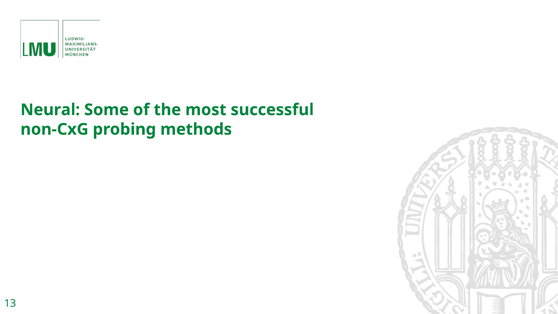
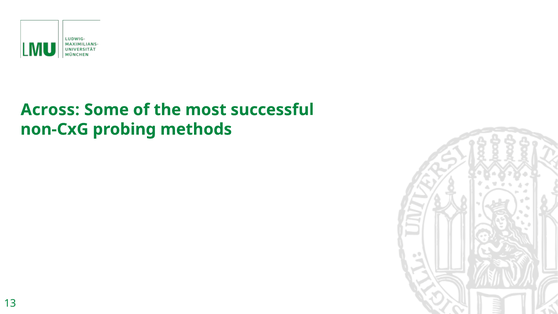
Neural: Neural -> Across
